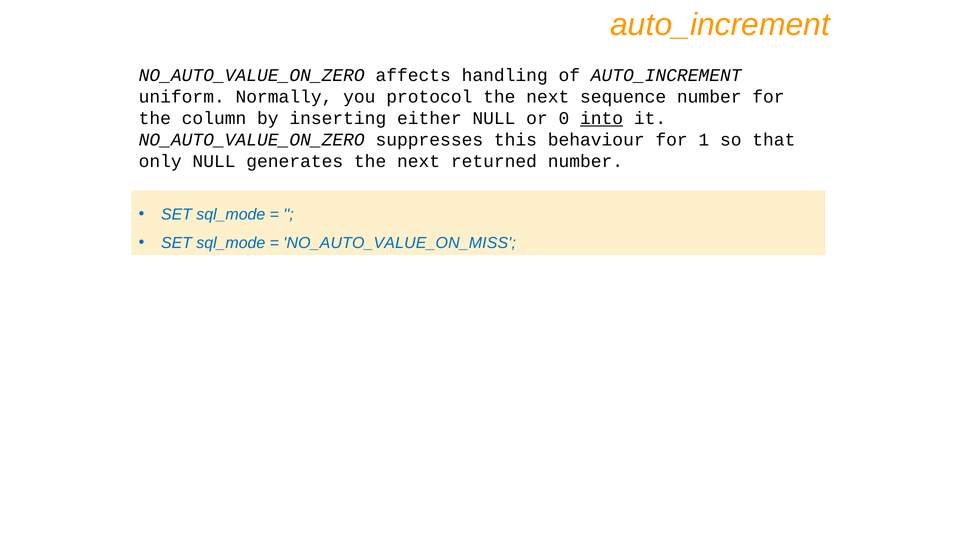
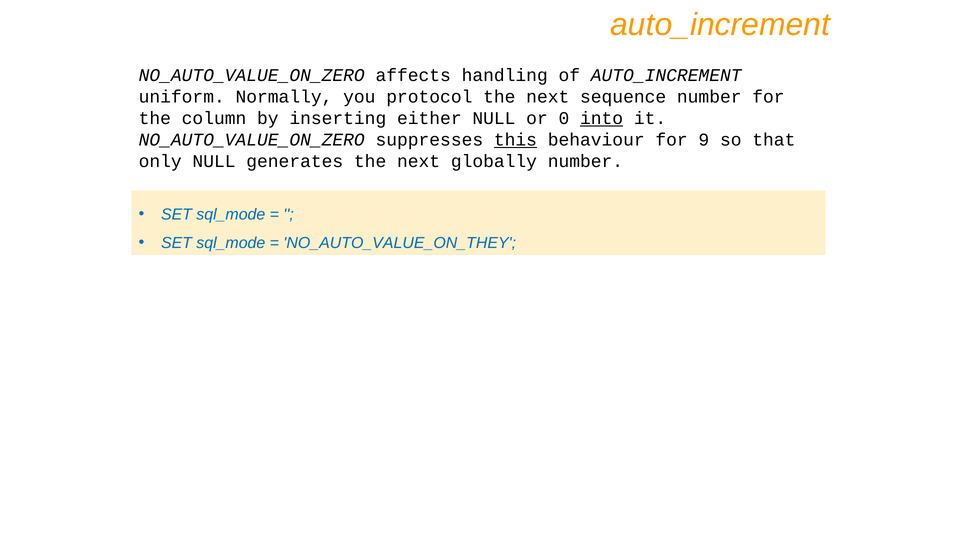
this underline: none -> present
1: 1 -> 9
returned: returned -> globally
NO_AUTO_VALUE_ON_MISS: NO_AUTO_VALUE_ON_MISS -> NO_AUTO_VALUE_ON_THEY
